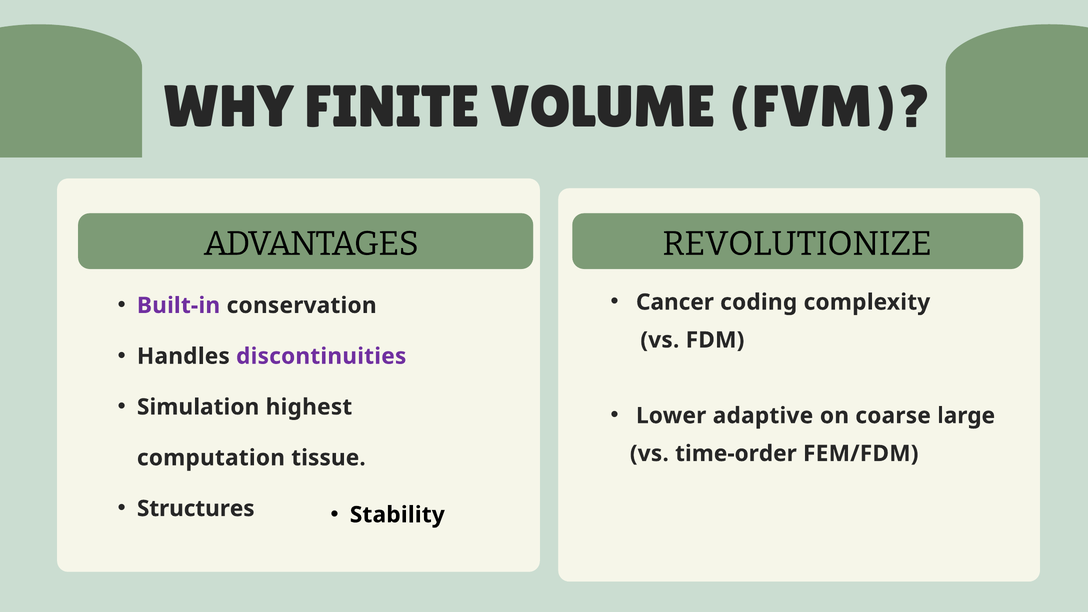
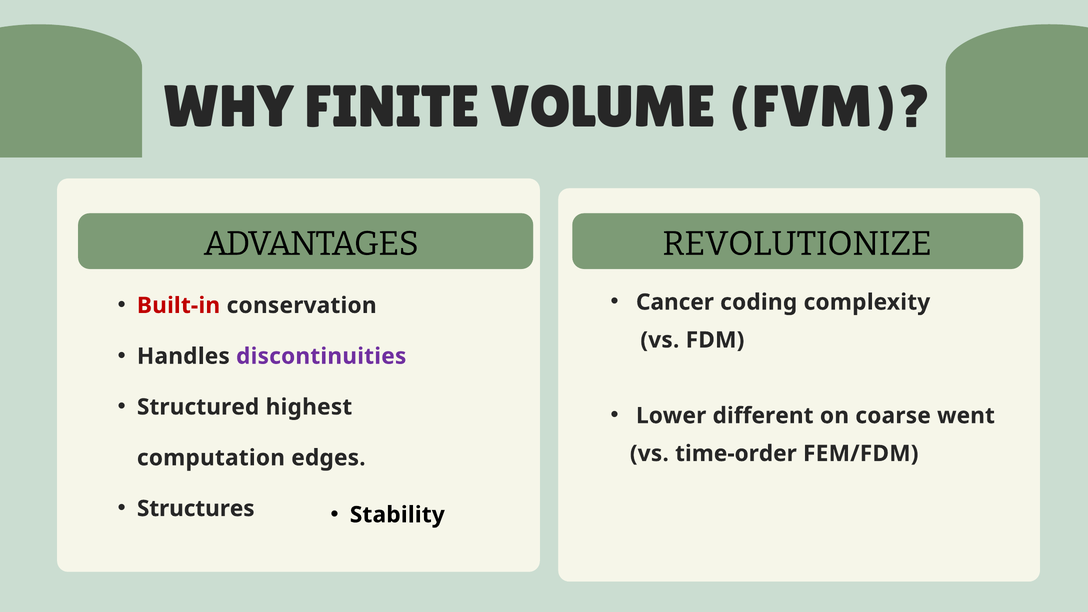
Built-in colour: purple -> red
Simulation: Simulation -> Structured
adaptive: adaptive -> different
large: large -> went
tissue: tissue -> edges
